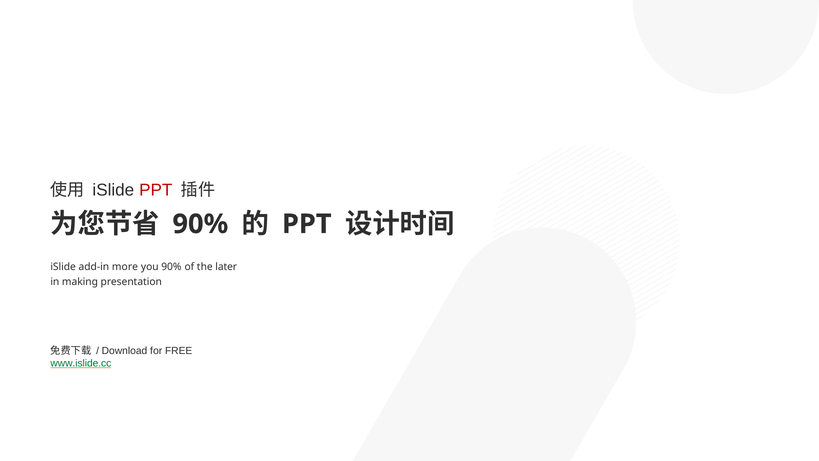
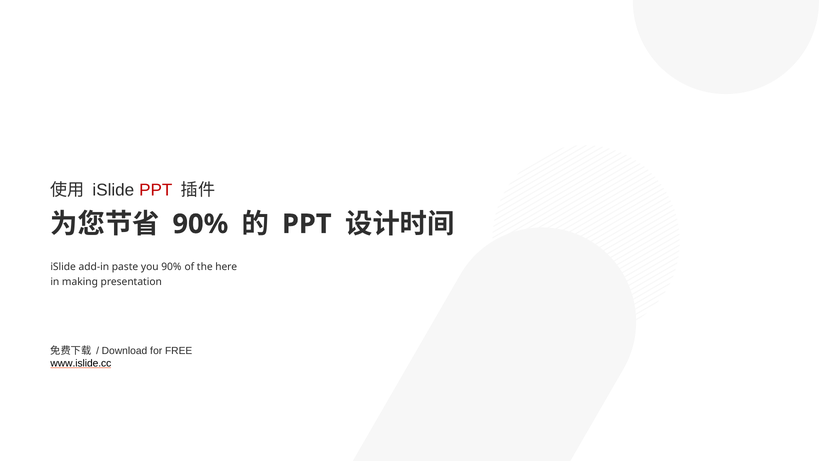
more: more -> paste
later: later -> here
www.islide.cc colour: green -> black
